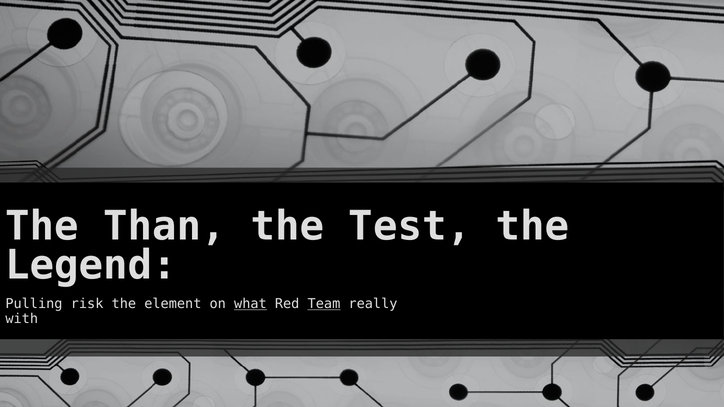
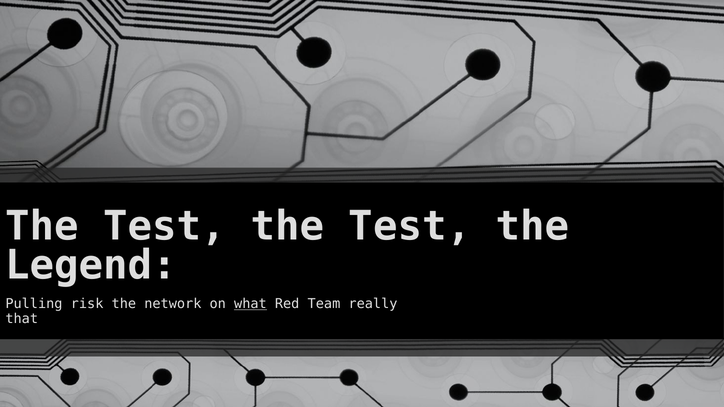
Than at (165, 227): Than -> Test
element: element -> network
Team underline: present -> none
with: with -> that
